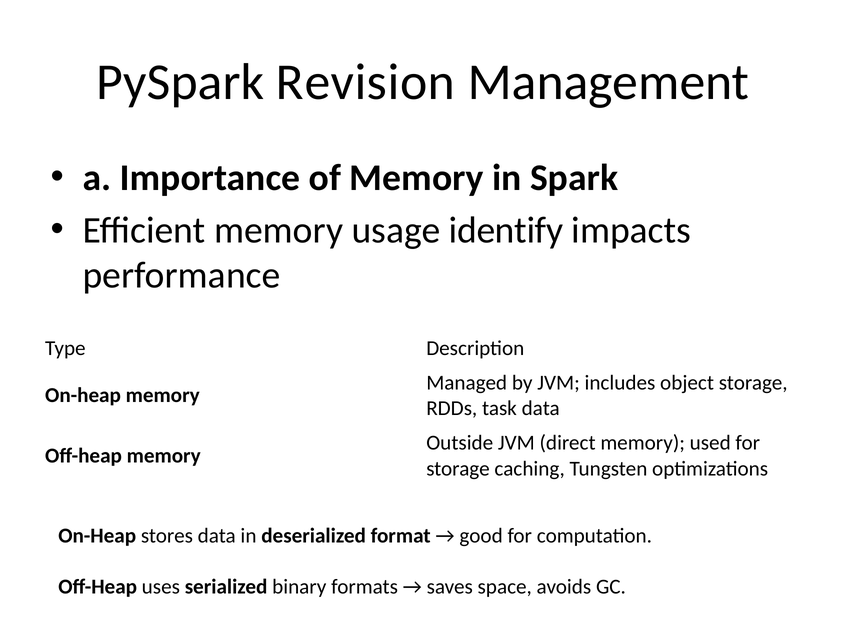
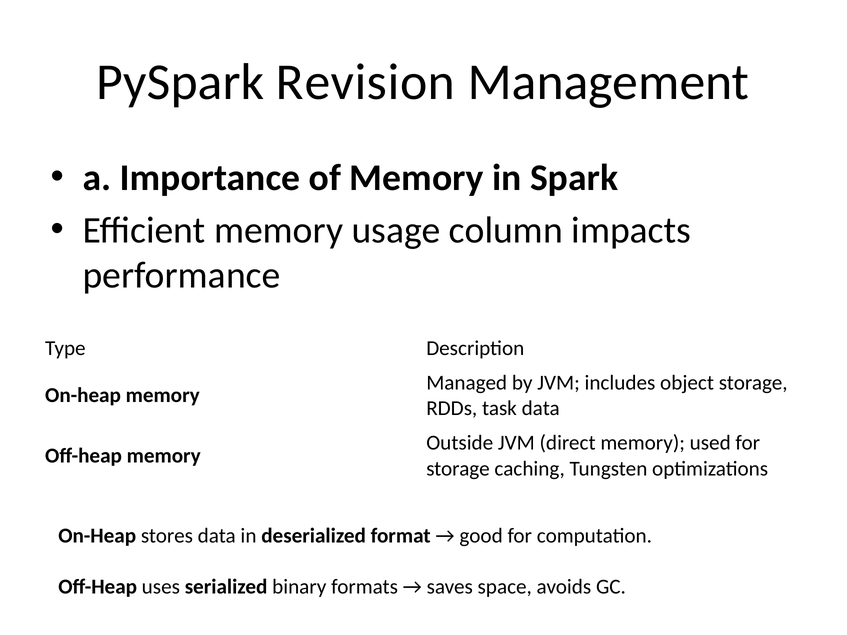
identify: identify -> column
